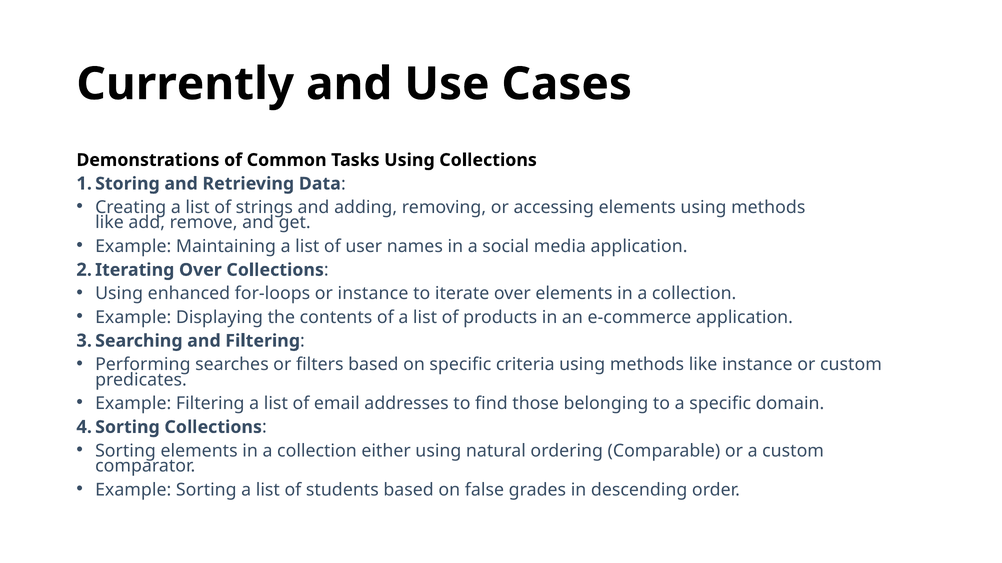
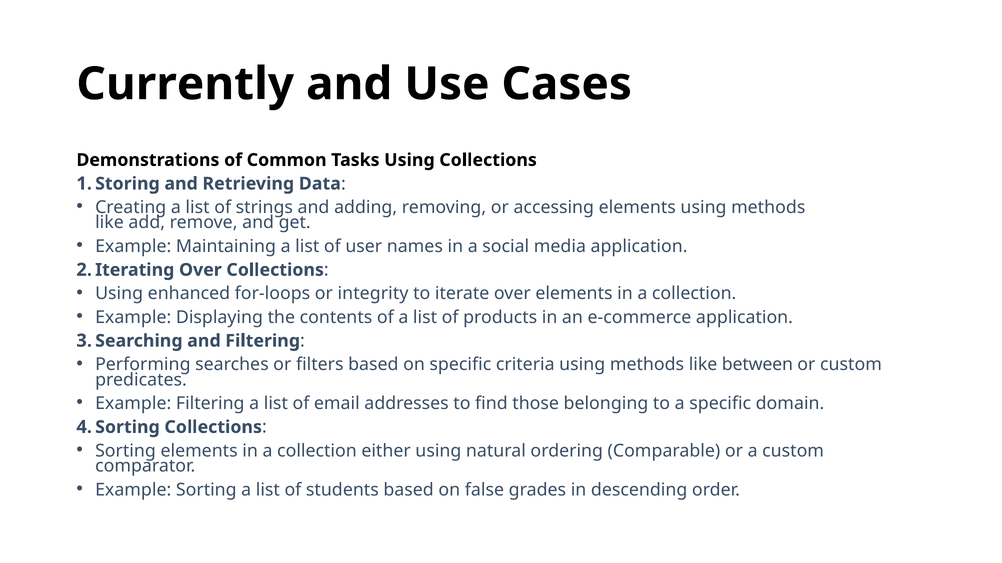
or instance: instance -> integrity
like instance: instance -> between
